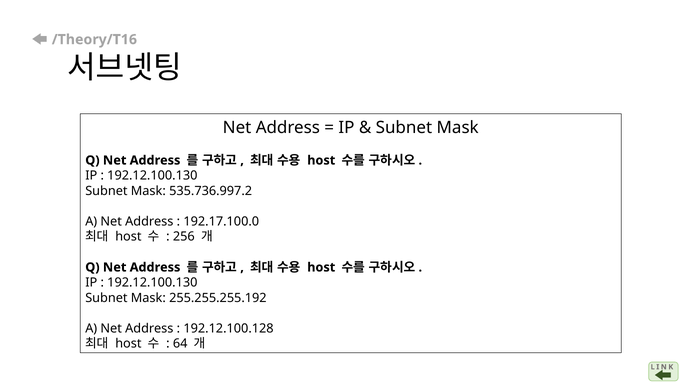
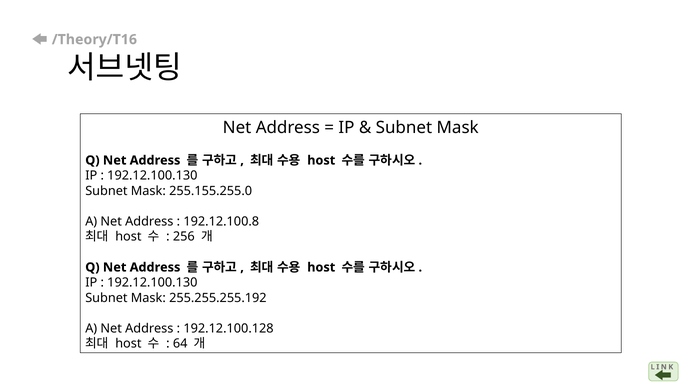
535.736.997.2: 535.736.997.2 -> 255.155.255.0
192.17.100.0: 192.17.100.0 -> 192.12.100.8
